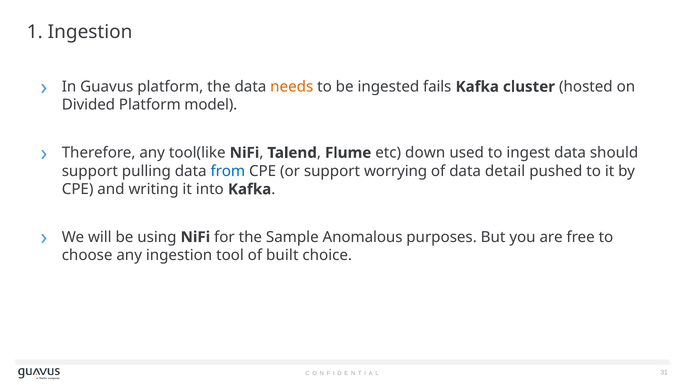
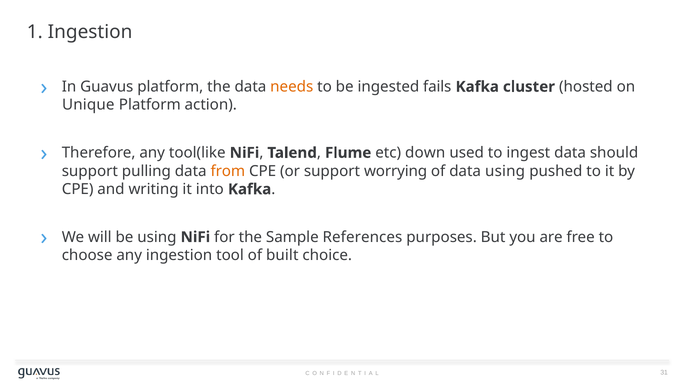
Divided: Divided -> Unique
model: model -> action
from colour: blue -> orange
data detail: detail -> using
Anomalous: Anomalous -> References
